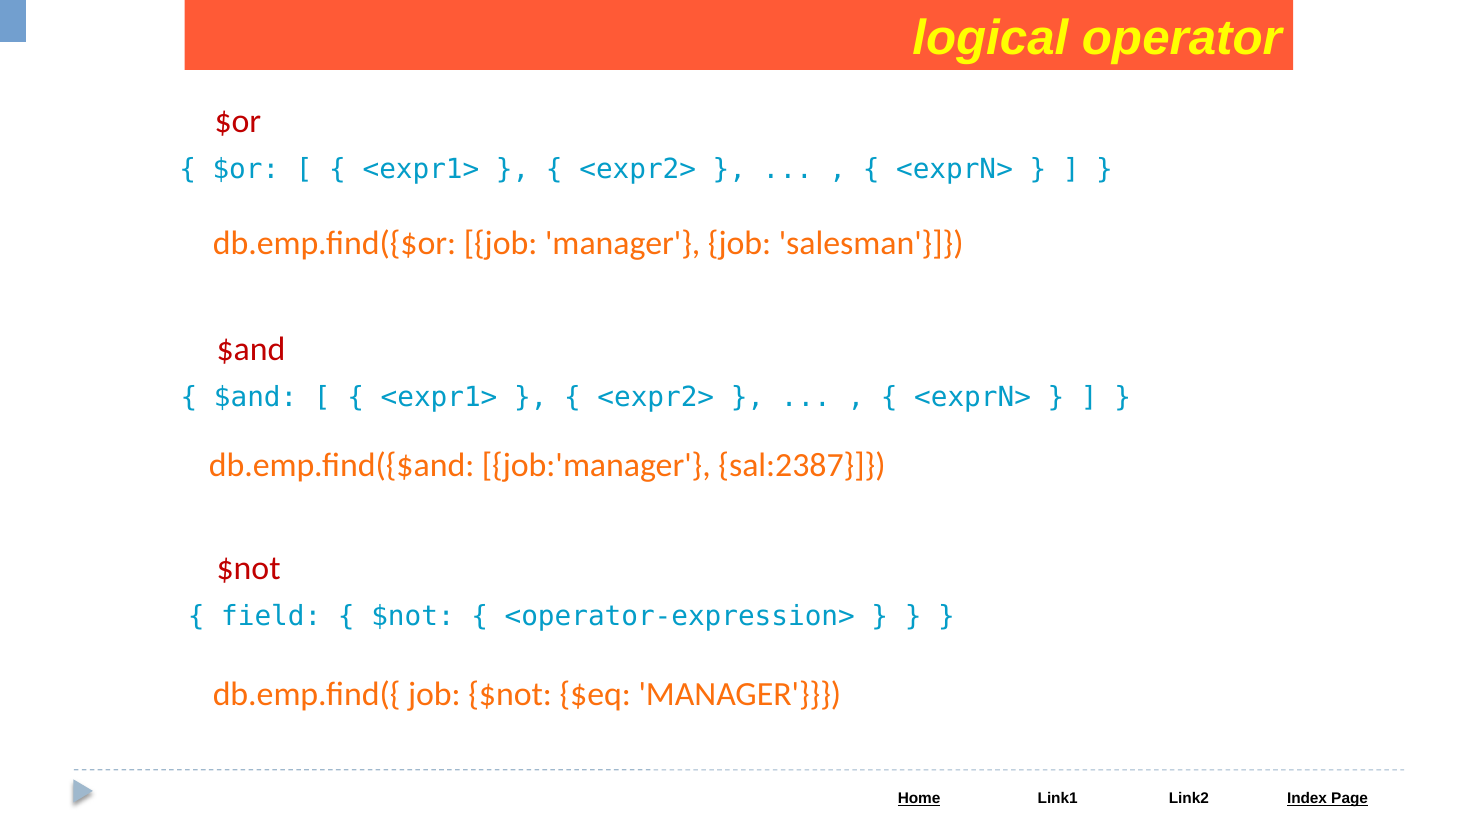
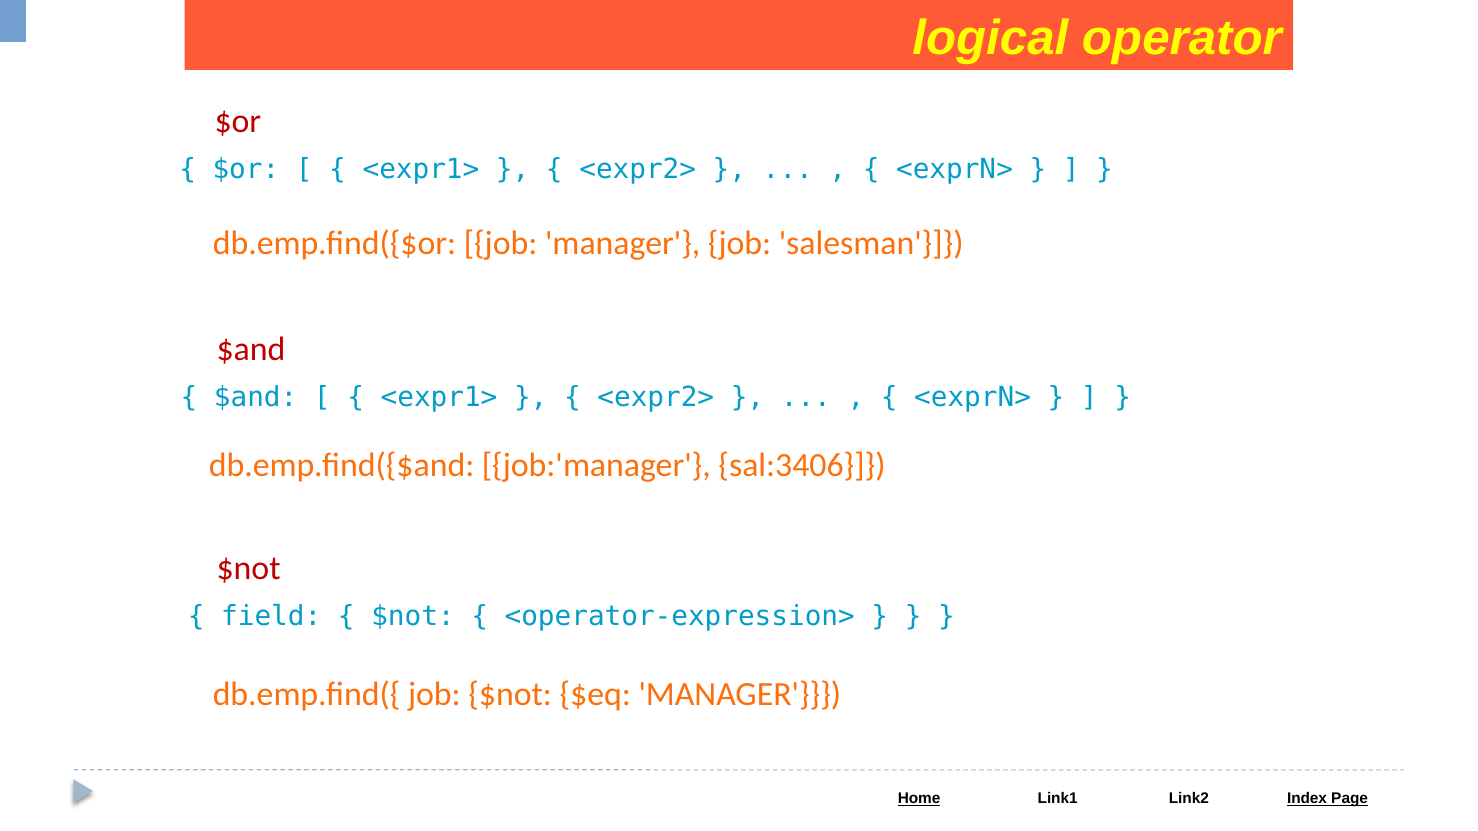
sal:2387: sal:2387 -> sal:3406
